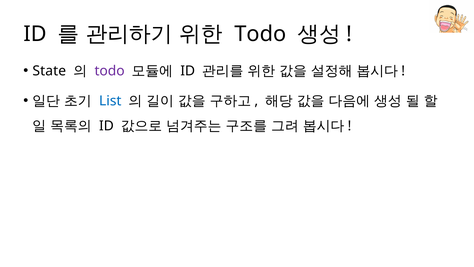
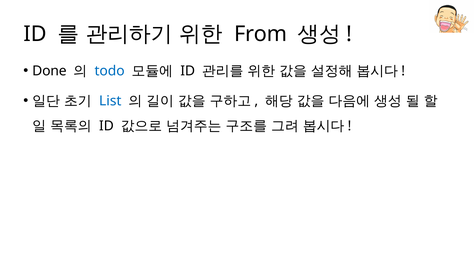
Todo at (260, 34): Todo -> From
State: State -> Done
todo at (110, 71) colour: purple -> blue
